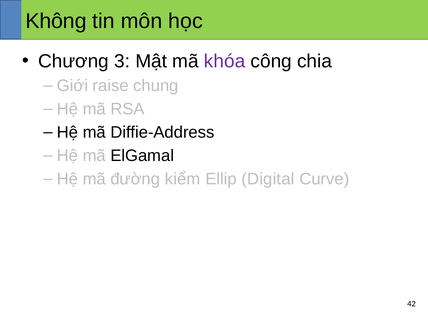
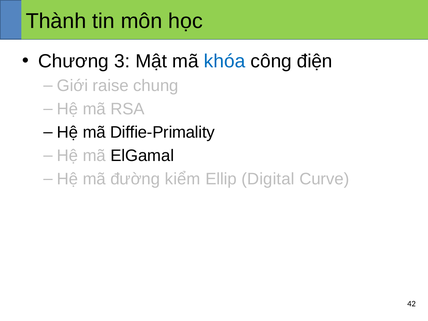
Không: Không -> Thành
khóa colour: purple -> blue
chia: chia -> điện
Diffie-Address: Diffie-Address -> Diffie-Primality
